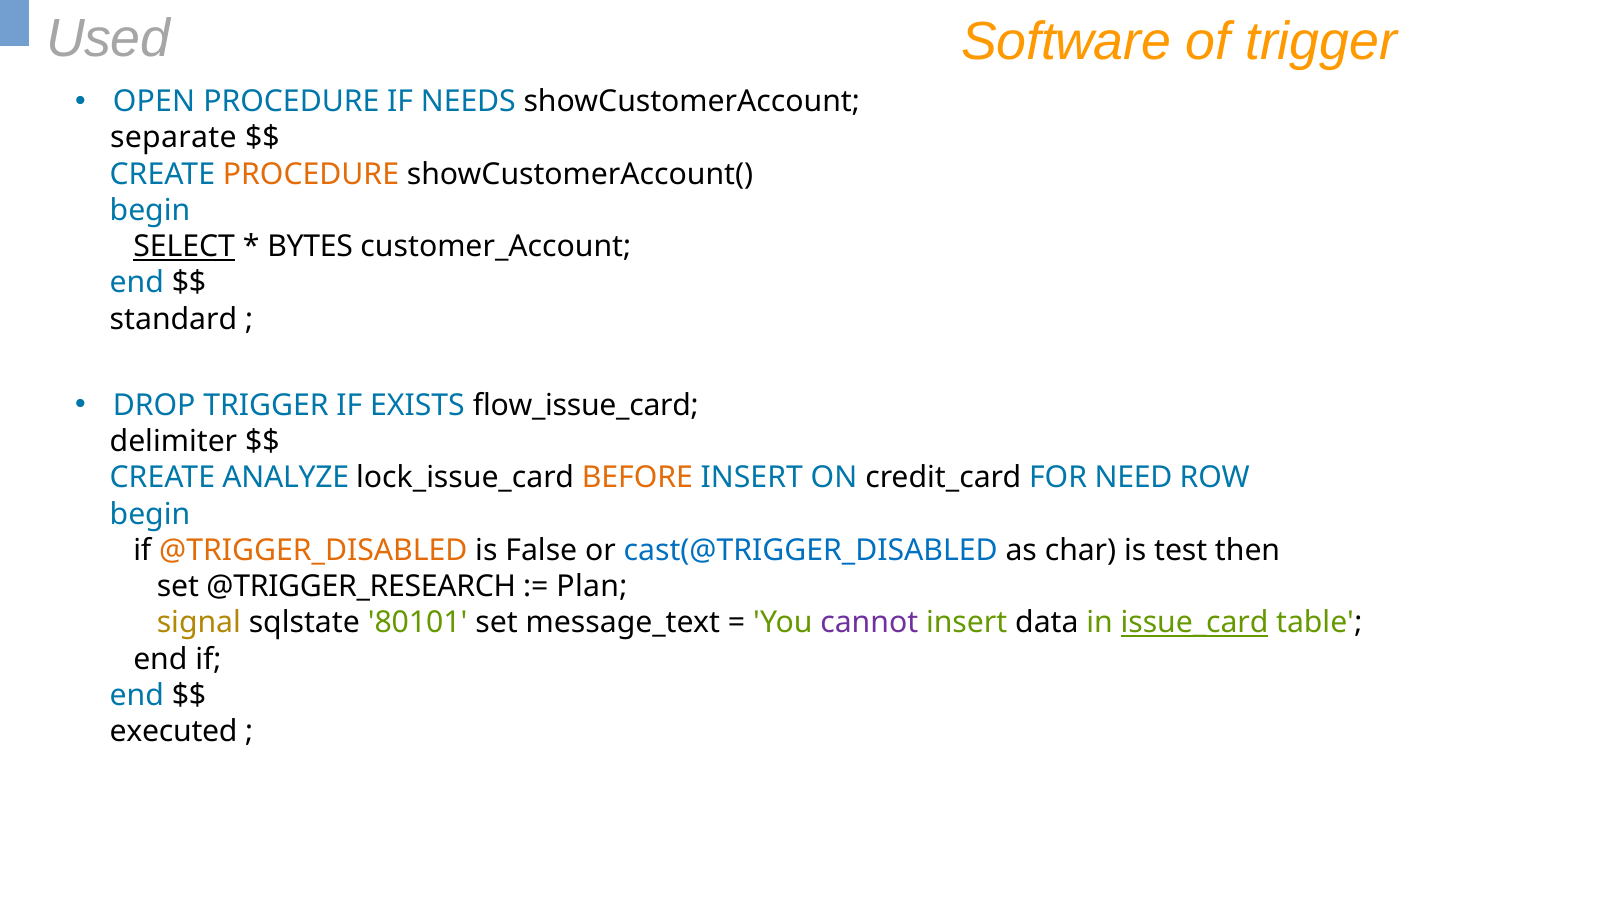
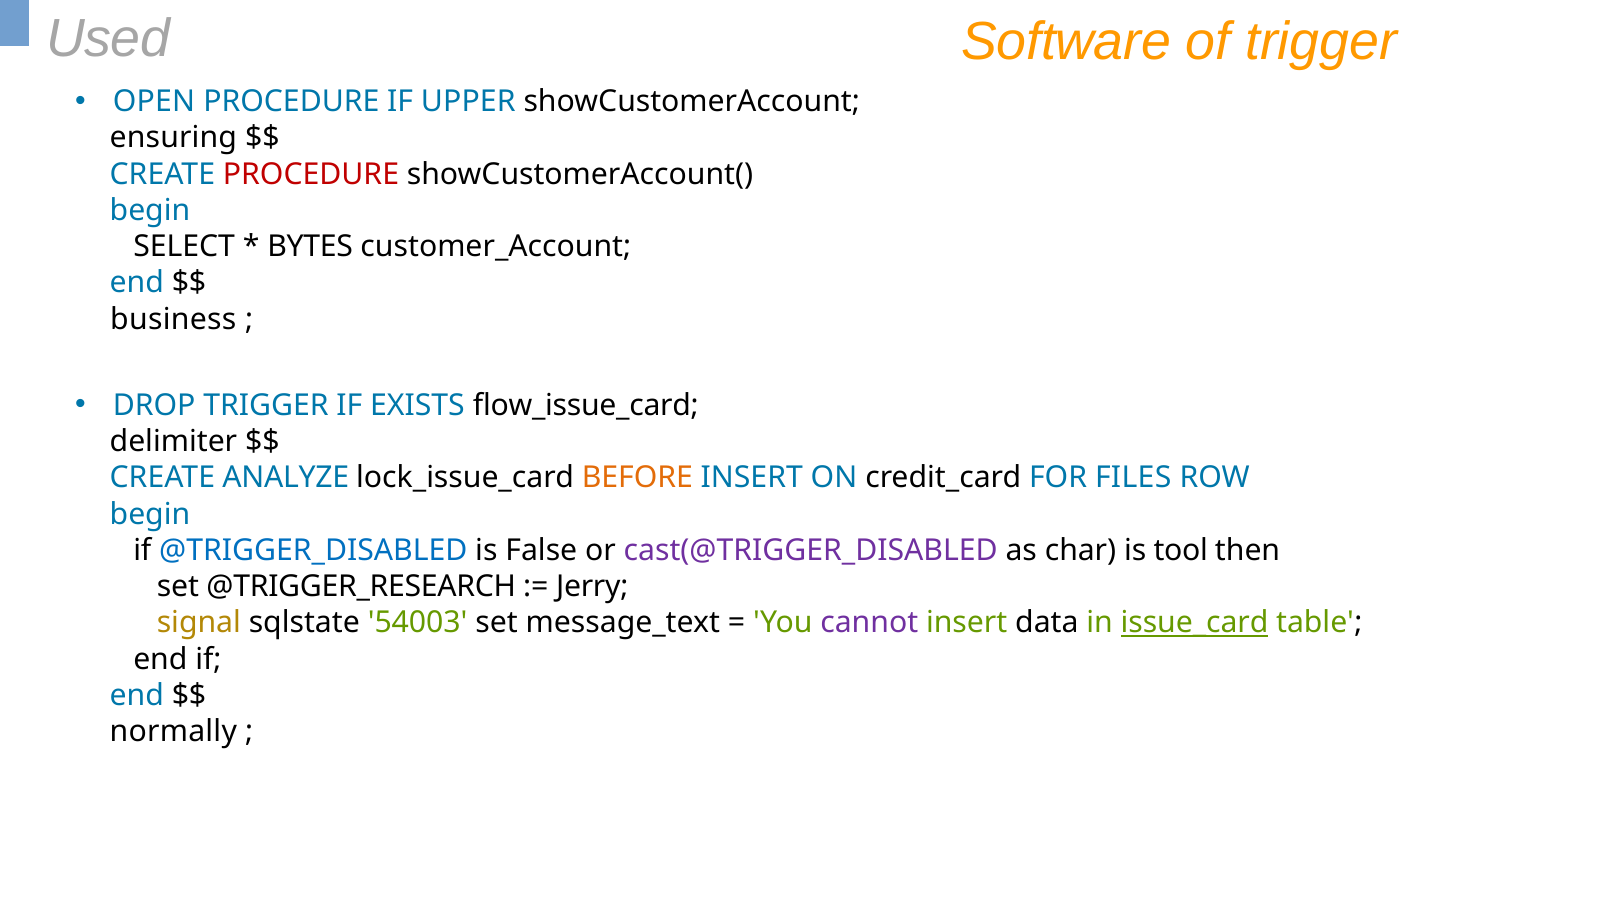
NEEDS: NEEDS -> UPPER
separate: separate -> ensuring
PROCEDURE at (311, 174) colour: orange -> red
SELECT underline: present -> none
standard: standard -> business
NEED: NEED -> FILES
@TRIGGER_DISABLED colour: orange -> blue
cast(@TRIGGER_DISABLED colour: blue -> purple
test: test -> tool
Plan: Plan -> Jerry
80101: 80101 -> 54003
executed: executed -> normally
